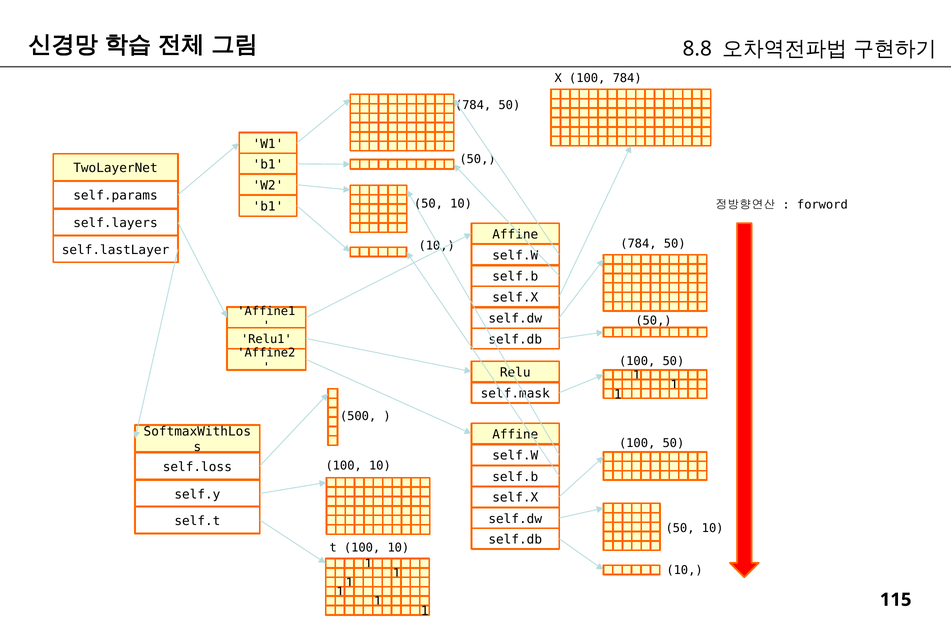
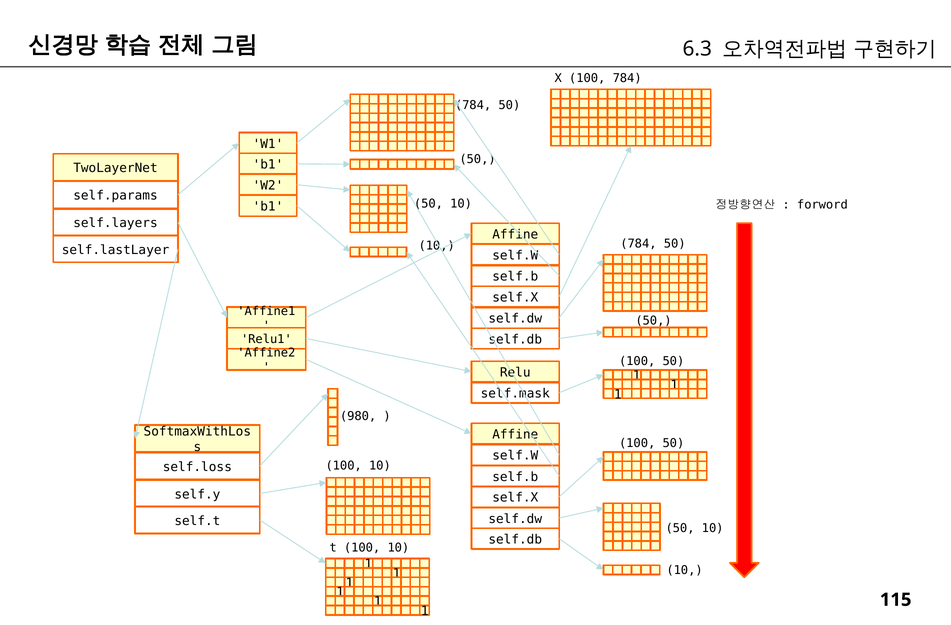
8.8: 8.8 -> 6.3
500: 500 -> 980
